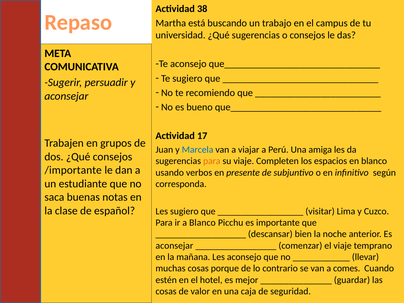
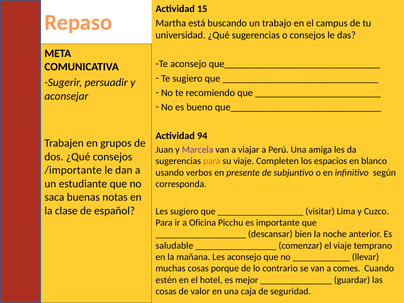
38: 38 -> 15
17: 17 -> 94
Marcela colour: blue -> purple
a Blanco: Blanco -> Oficina
aconsejar at (174, 246): aconsejar -> saludable
